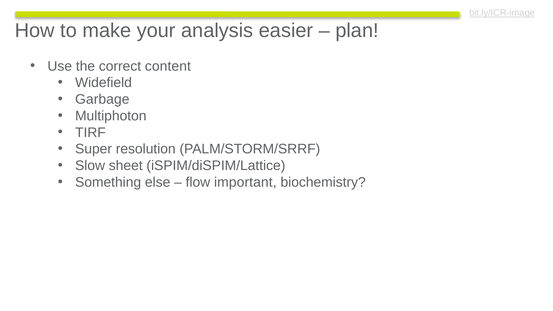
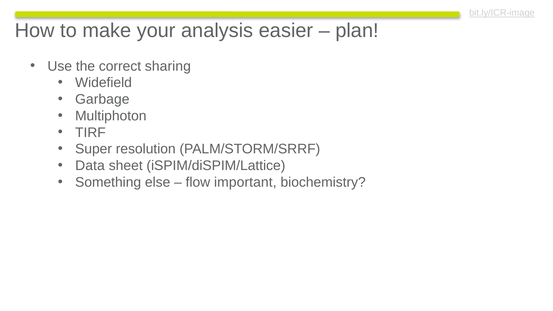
content: content -> sharing
Slow: Slow -> Data
